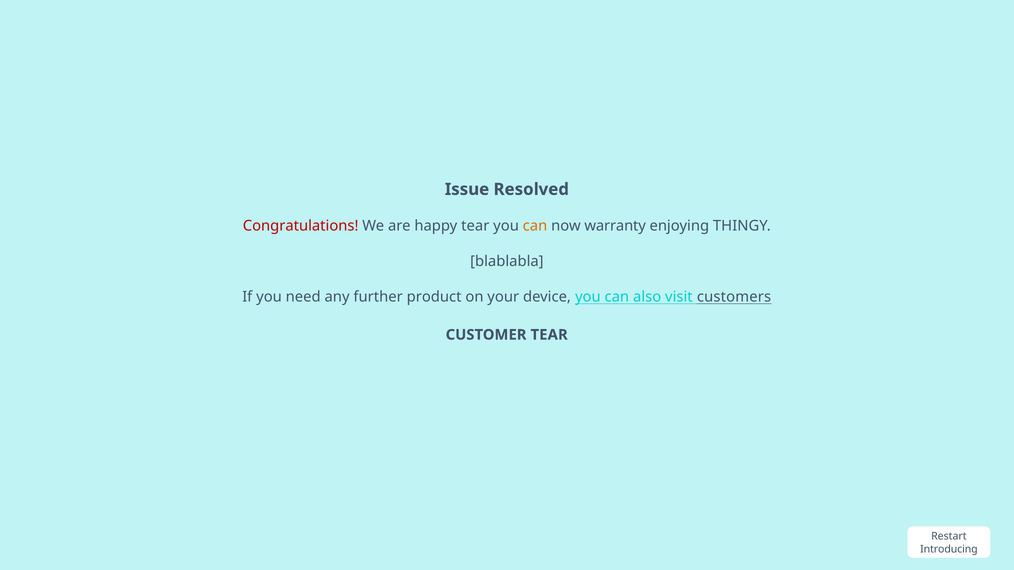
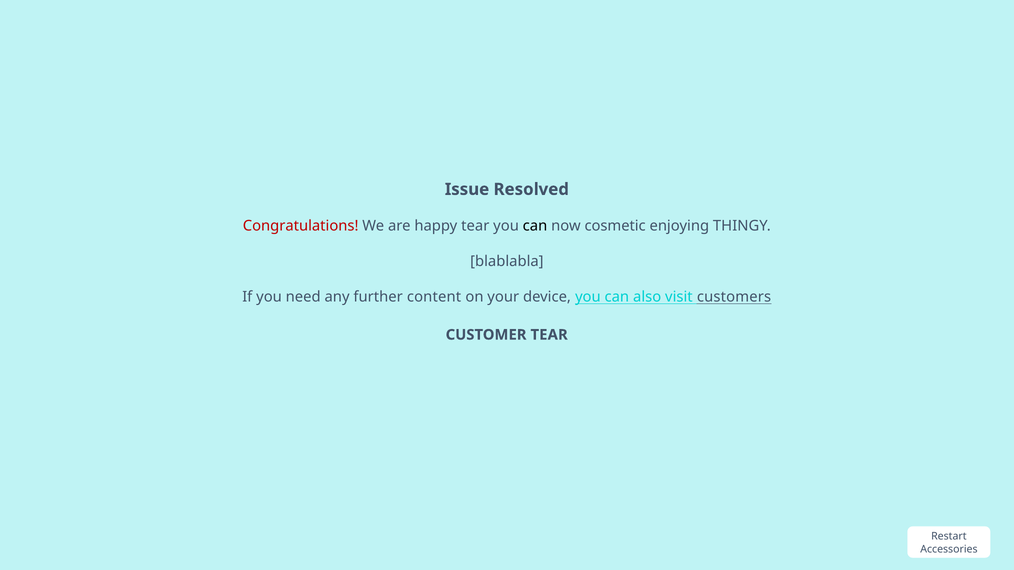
can at (535, 226) colour: orange -> black
warranty: warranty -> cosmetic
product: product -> content
Introducing: Introducing -> Accessories
